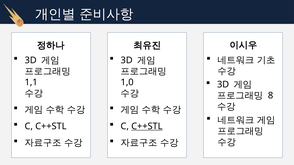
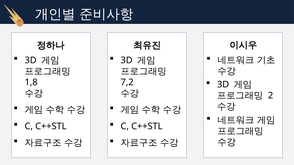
1,1: 1,1 -> 1,8
1,0: 1,0 -> 7,2
8: 8 -> 2
C++STL at (147, 127) underline: present -> none
